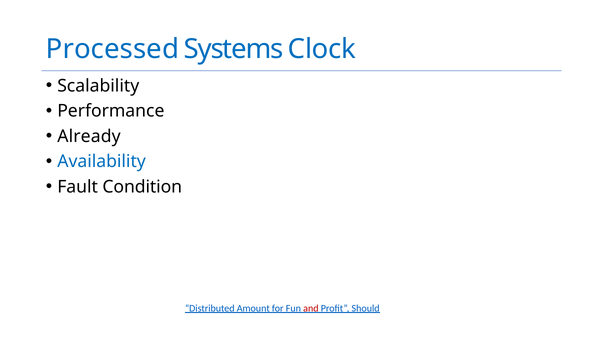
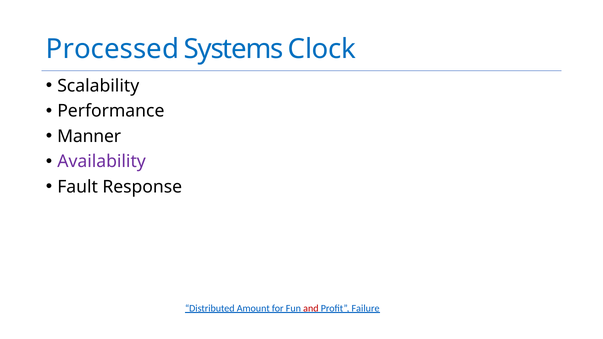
Already: Already -> Manner
Availability colour: blue -> purple
Condition: Condition -> Response
Should: Should -> Failure
